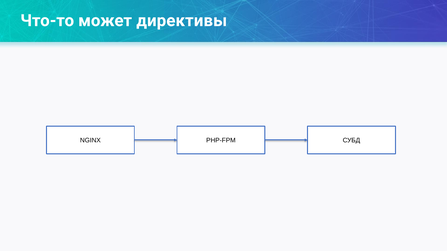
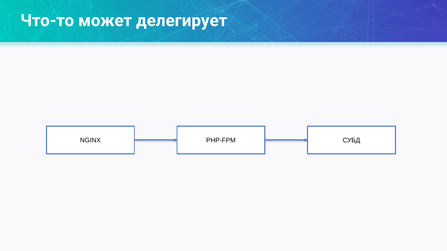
директивы: директивы -> делегирует
